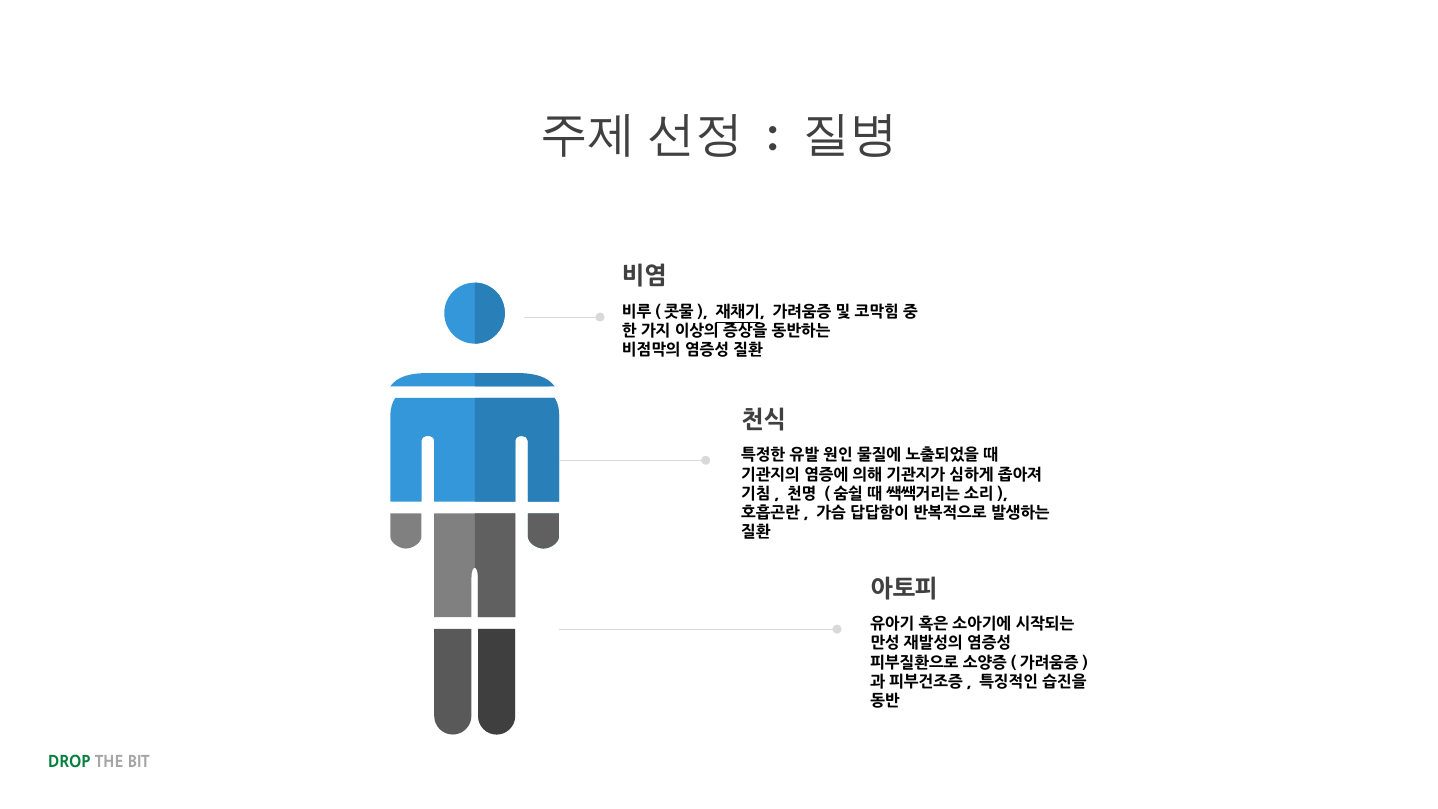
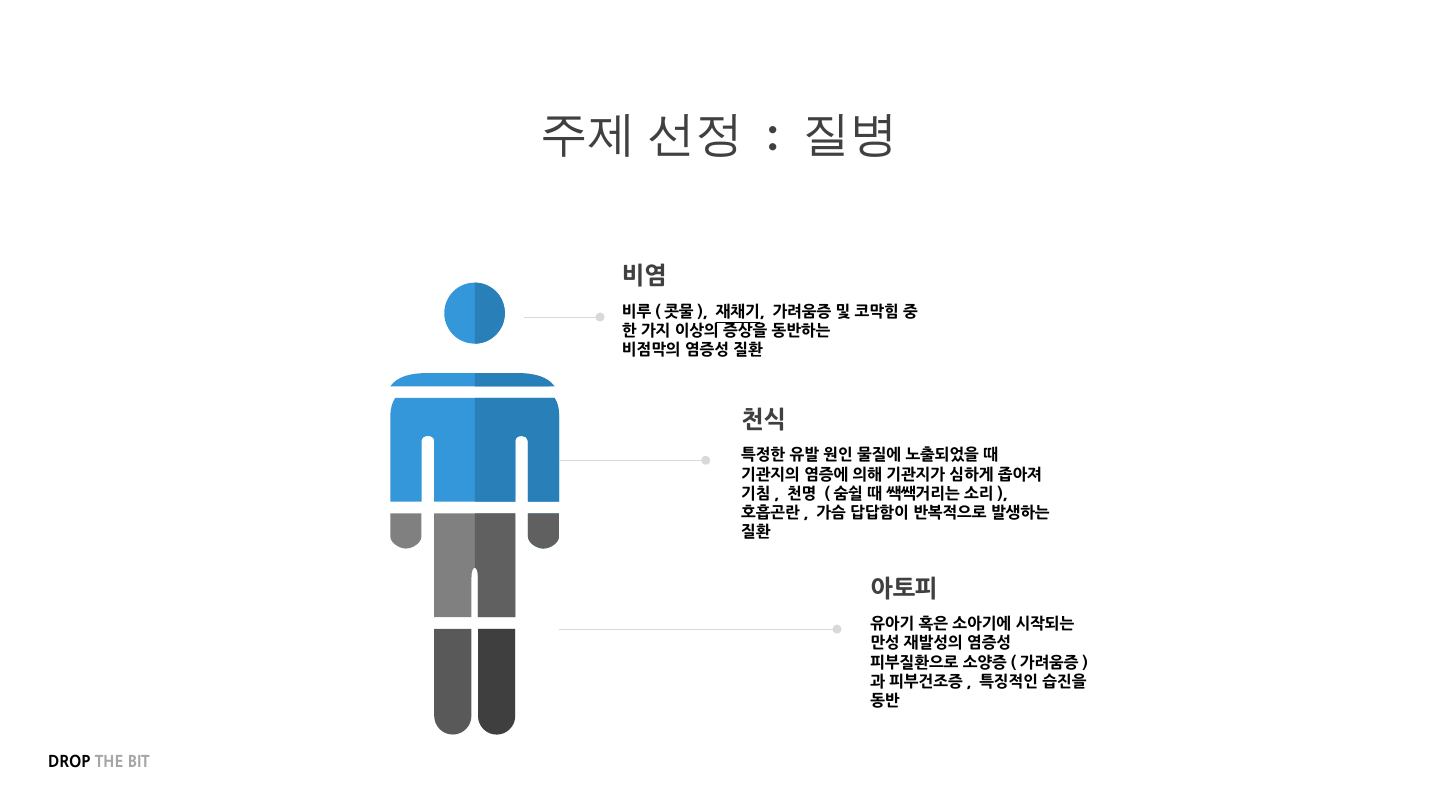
DROP colour: green -> black
